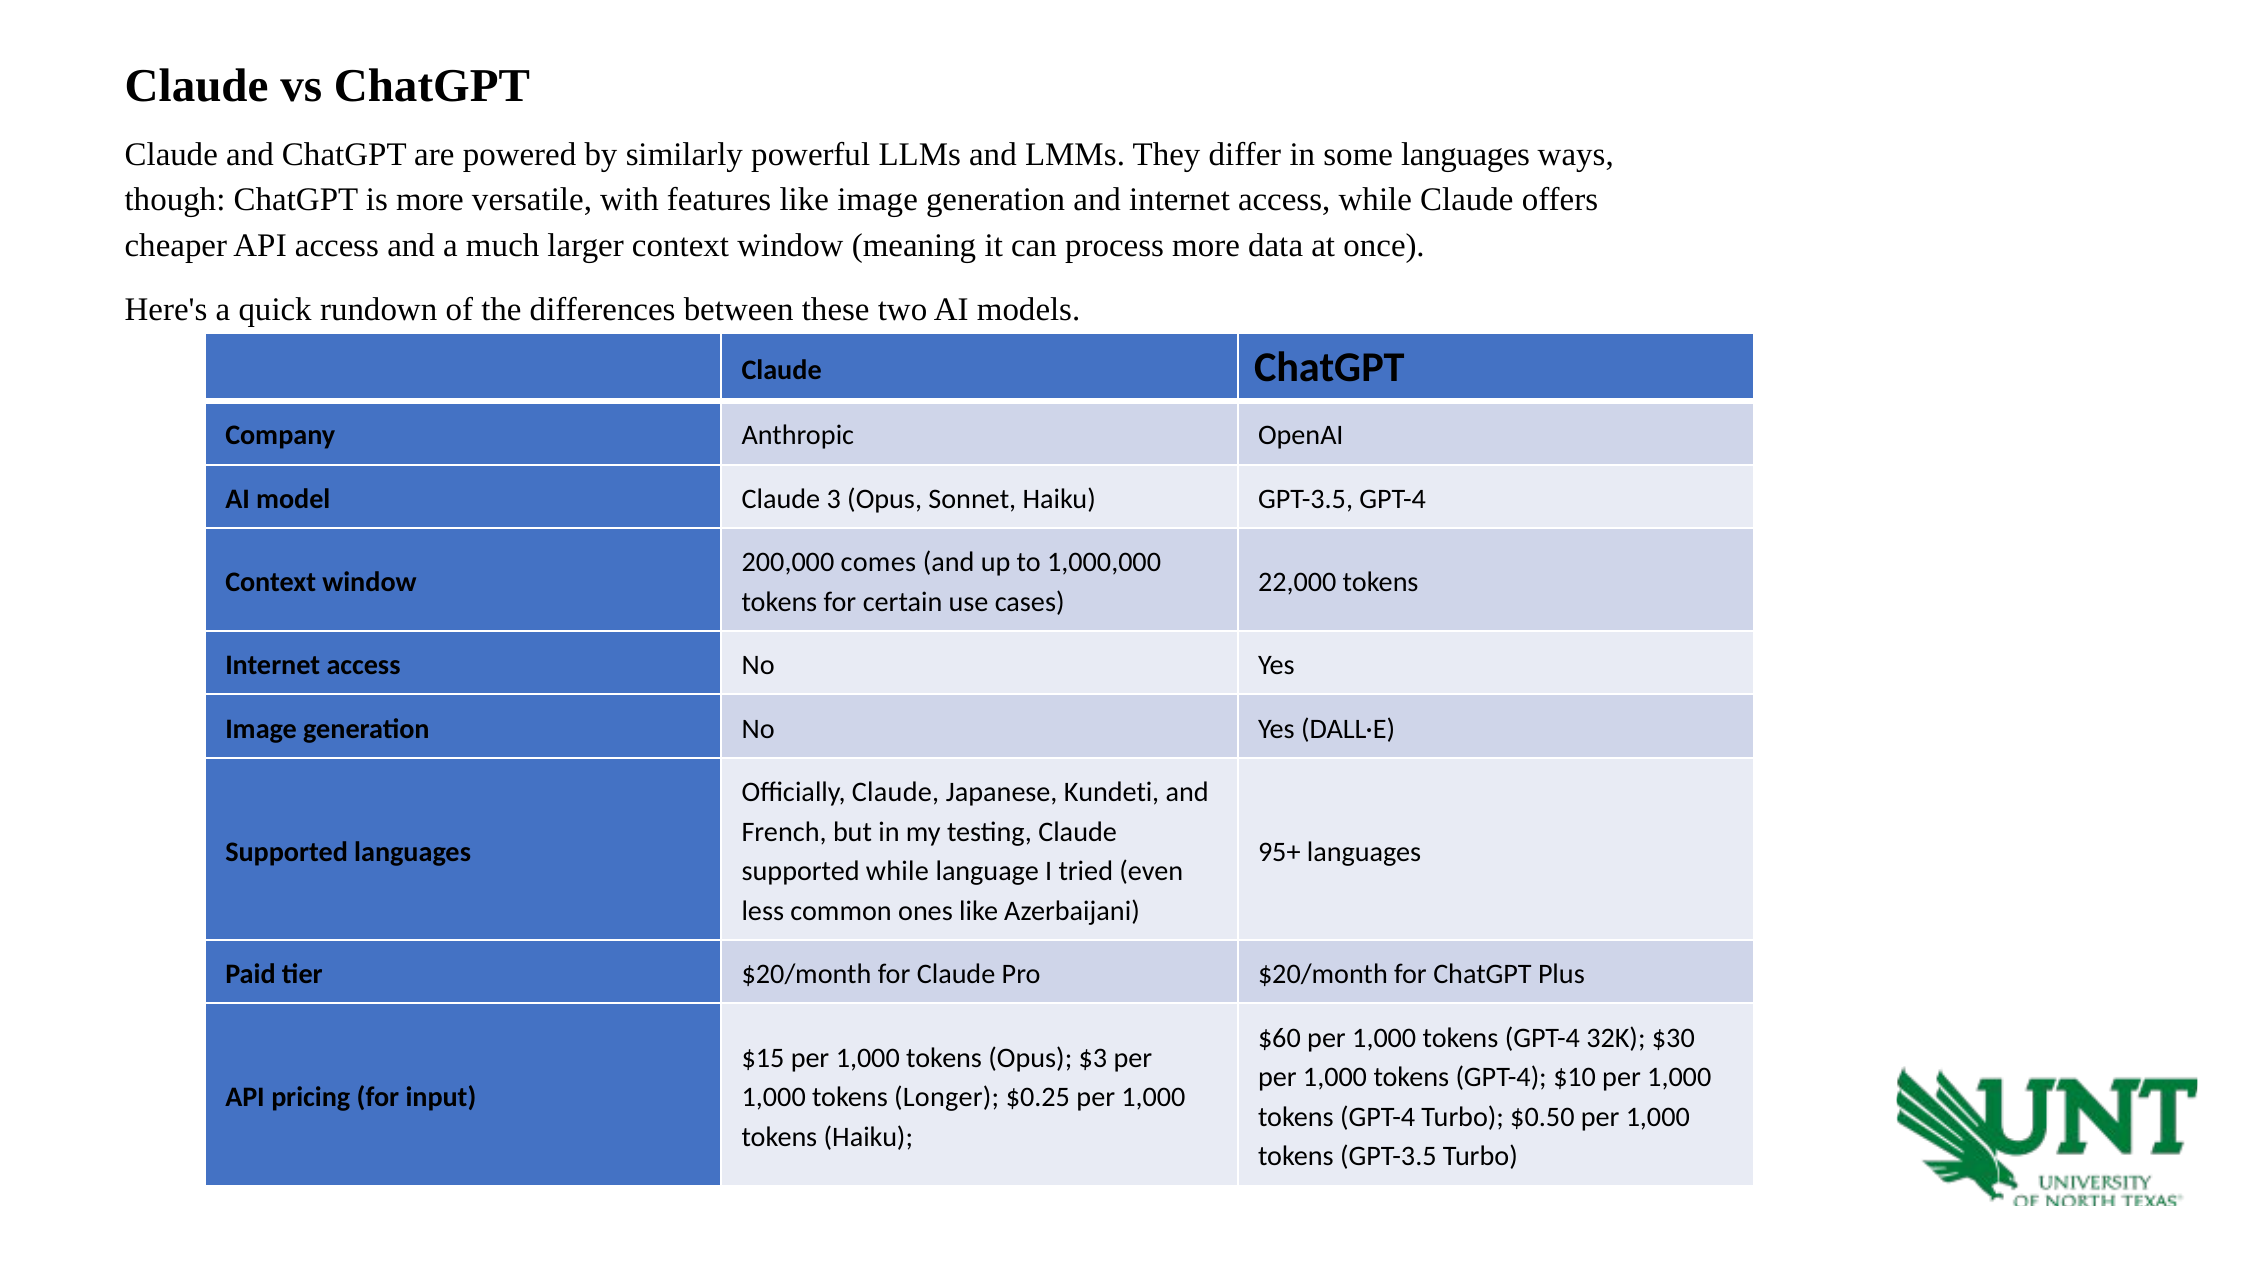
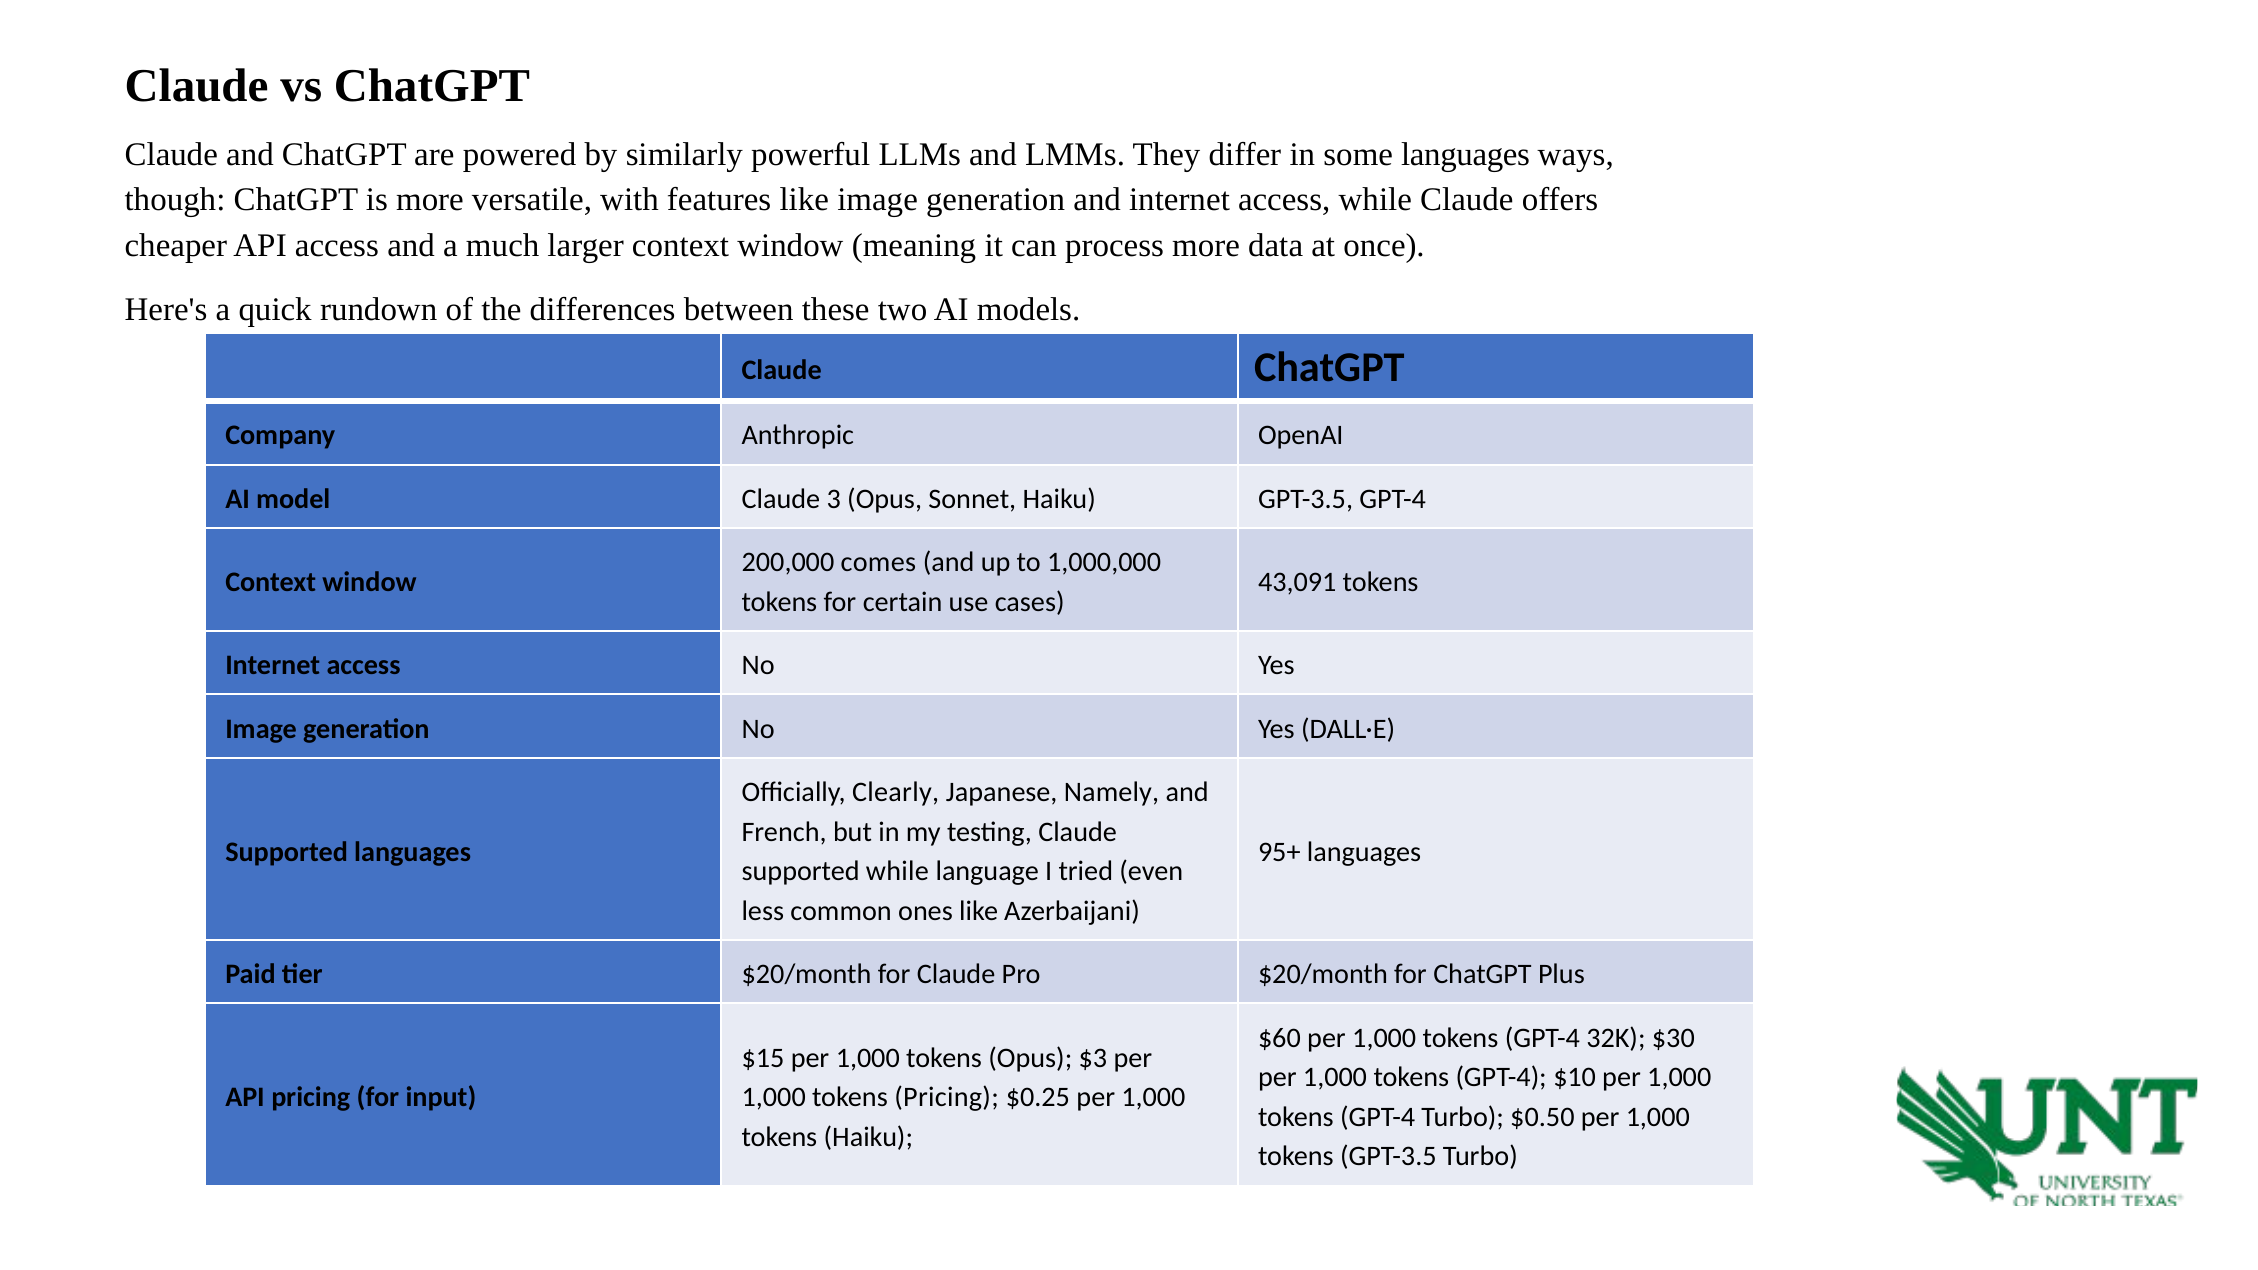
22,000: 22,000 -> 43,091
Officially Claude: Claude -> Clearly
Kundeti: Kundeti -> Namely
tokens Longer: Longer -> Pricing
